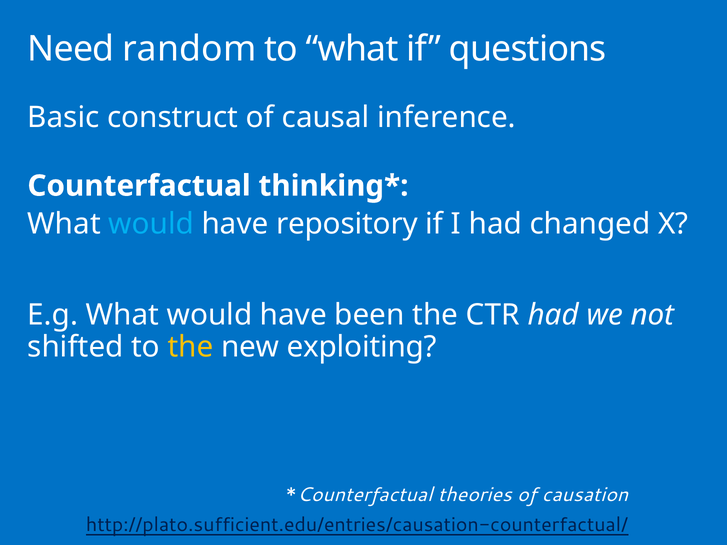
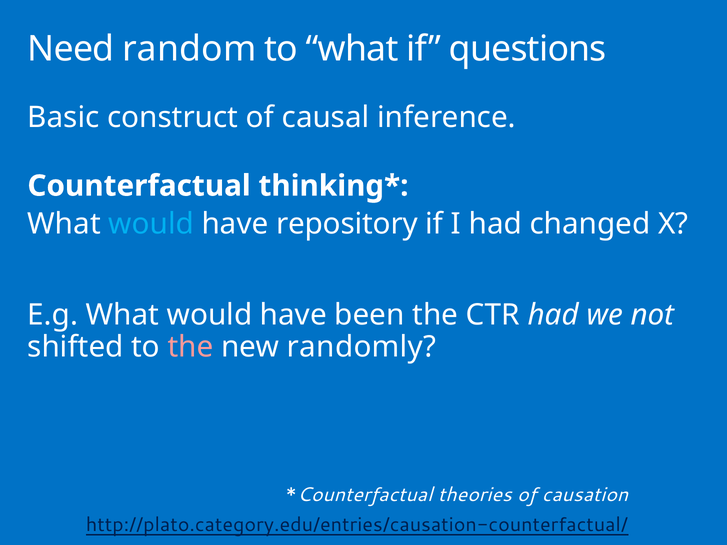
the at (191, 347) colour: yellow -> pink
exploiting: exploiting -> randomly
http://plato.sufficient.edu/entries/causation-counterfactual/: http://plato.sufficient.edu/entries/causation-counterfactual/ -> http://plato.category.edu/entries/causation-counterfactual/
